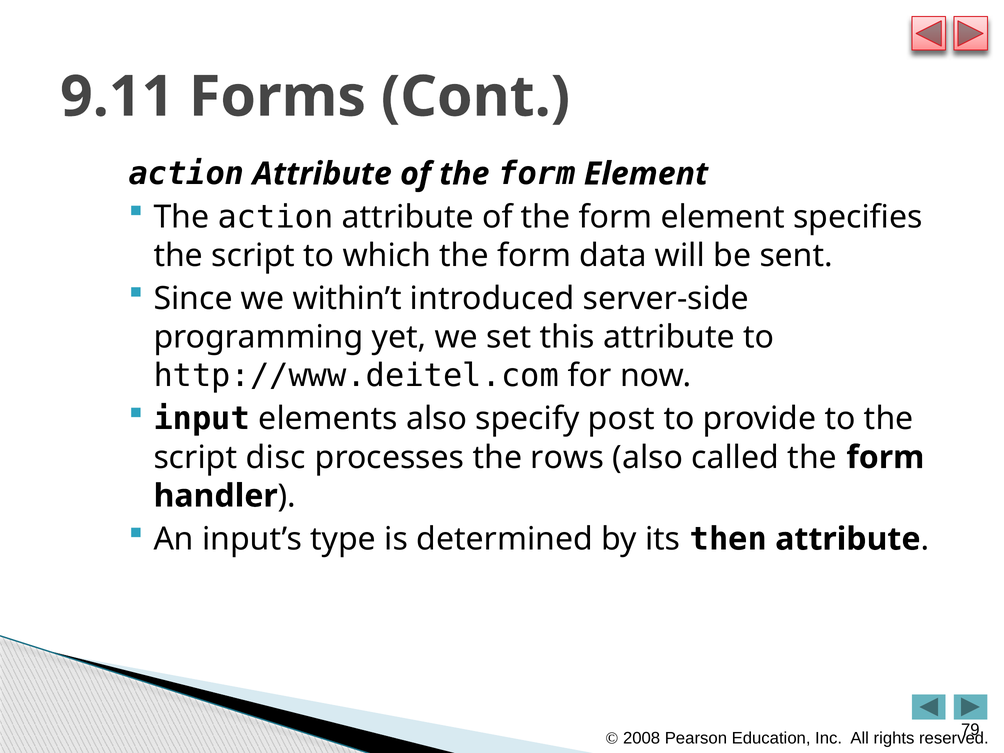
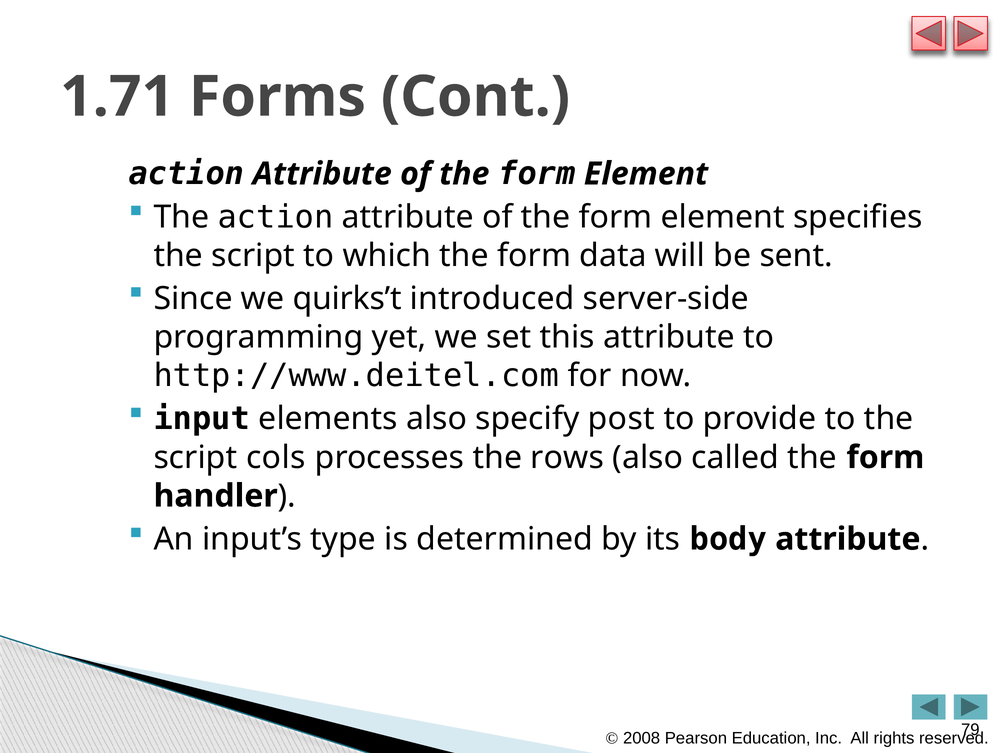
9.11: 9.11 -> 1.71
within’t: within’t -> quirks’t
disc: disc -> cols
then: then -> body
